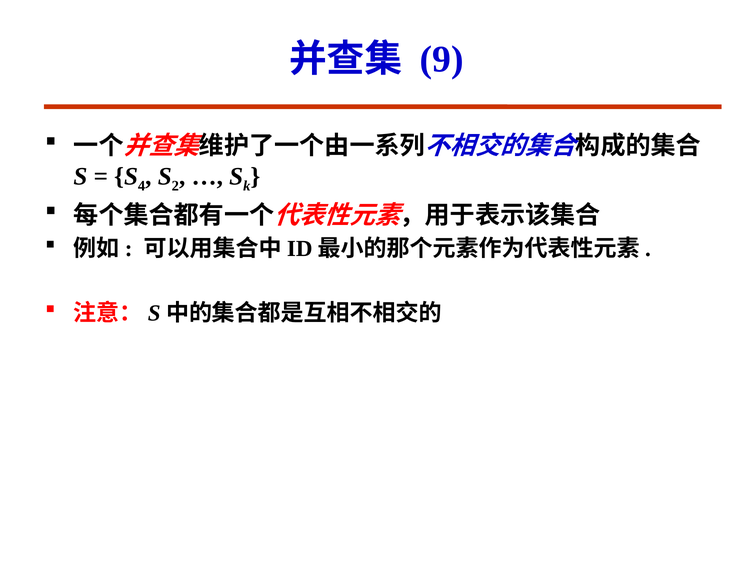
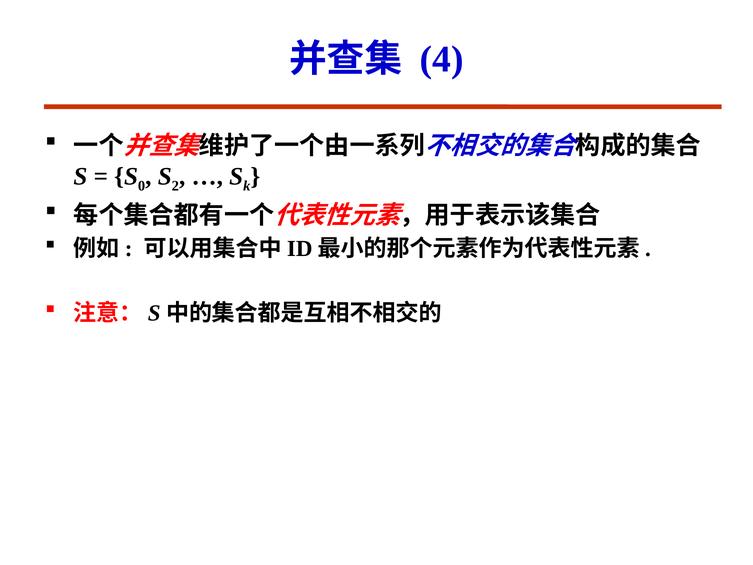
9: 9 -> 4
4: 4 -> 0
